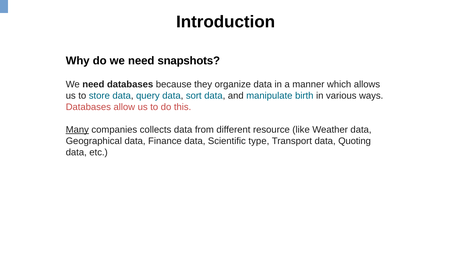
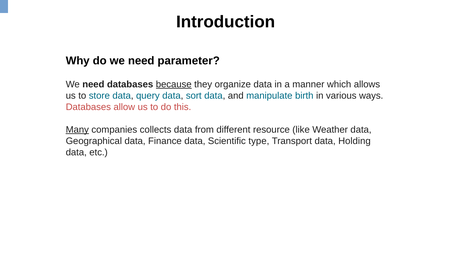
snapshots: snapshots -> parameter
because underline: none -> present
Quoting: Quoting -> Holding
